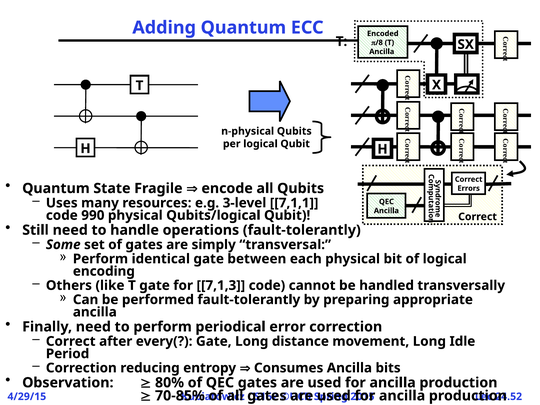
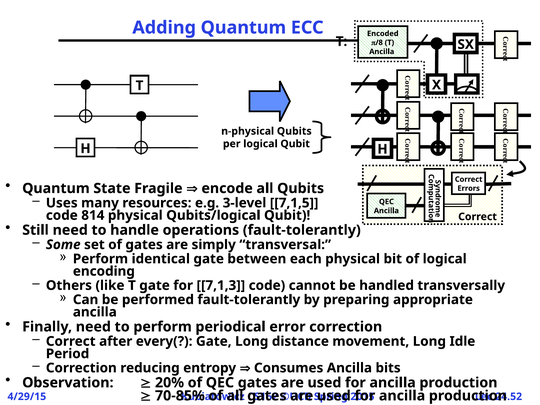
7,1,1: 7,1,1 -> 7,1,5
990: 990 -> 814
80%: 80% -> 20%
